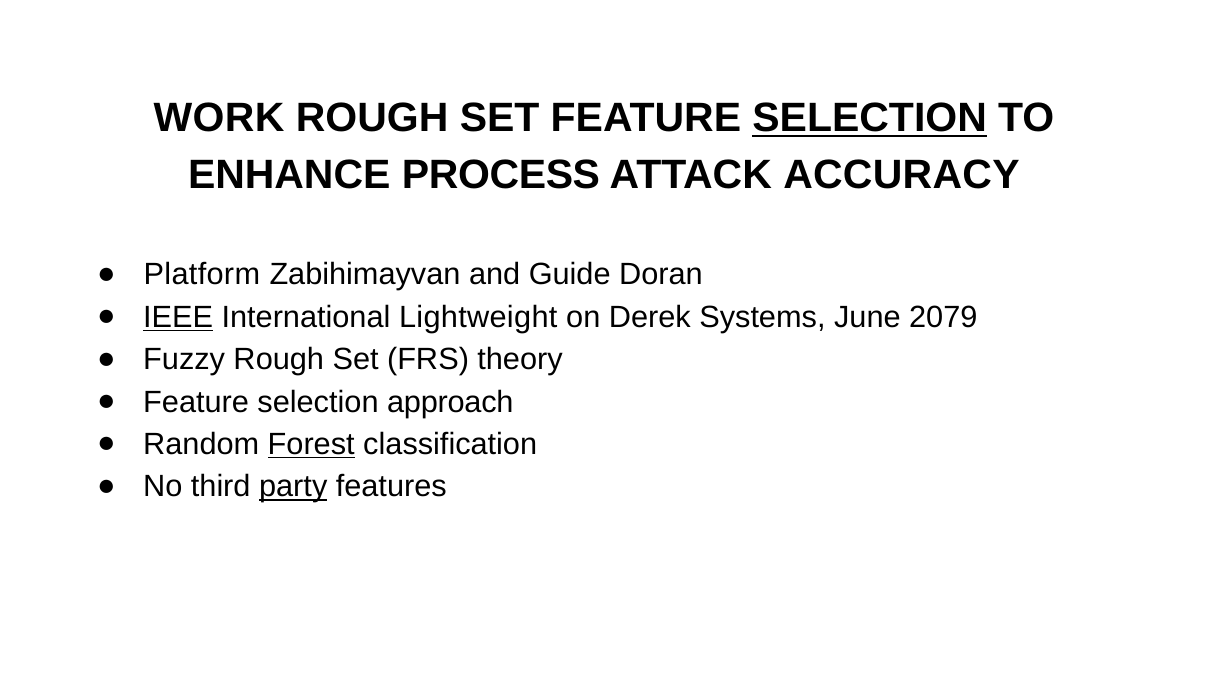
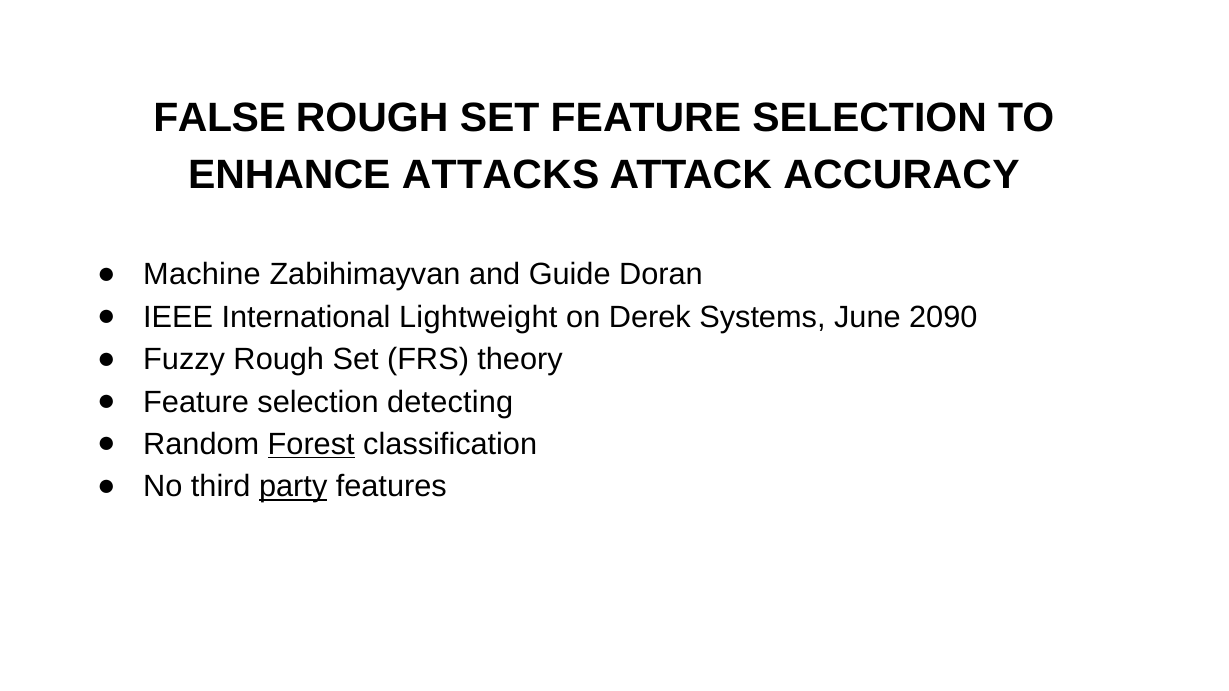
WORK: WORK -> FALSE
SELECTION at (870, 118) underline: present -> none
PROCESS: PROCESS -> ATTACKS
Platform: Platform -> Machine
IEEE underline: present -> none
2079: 2079 -> 2090
approach: approach -> detecting
